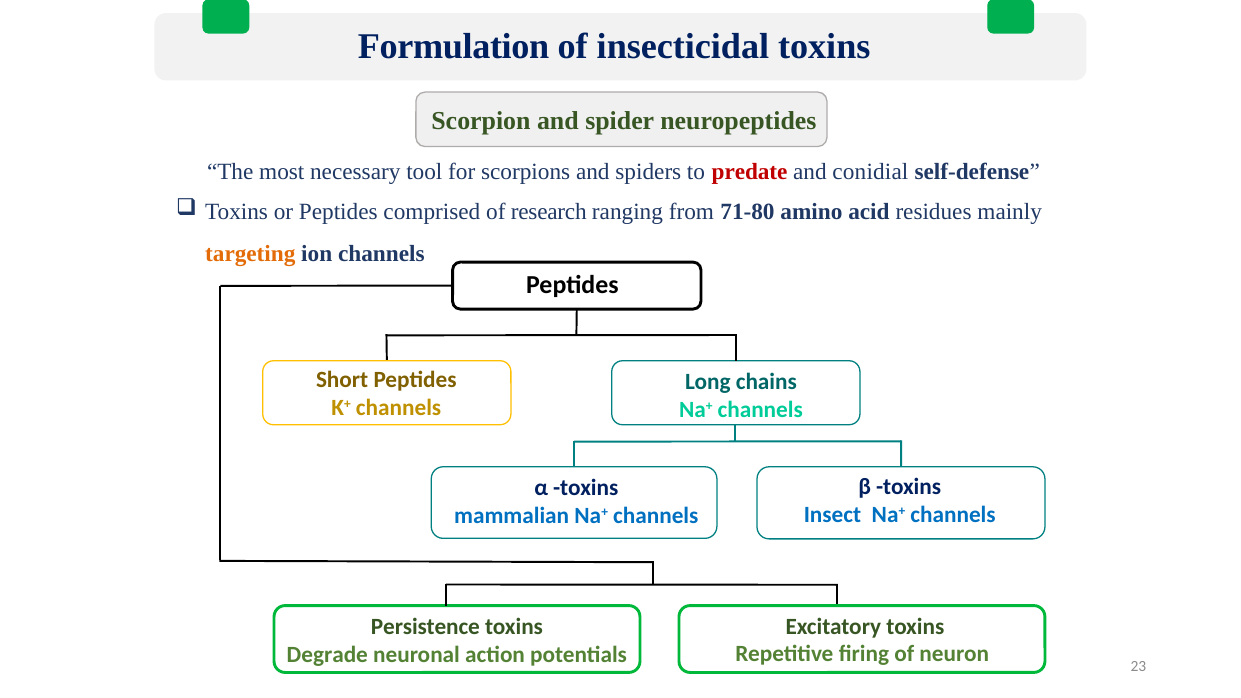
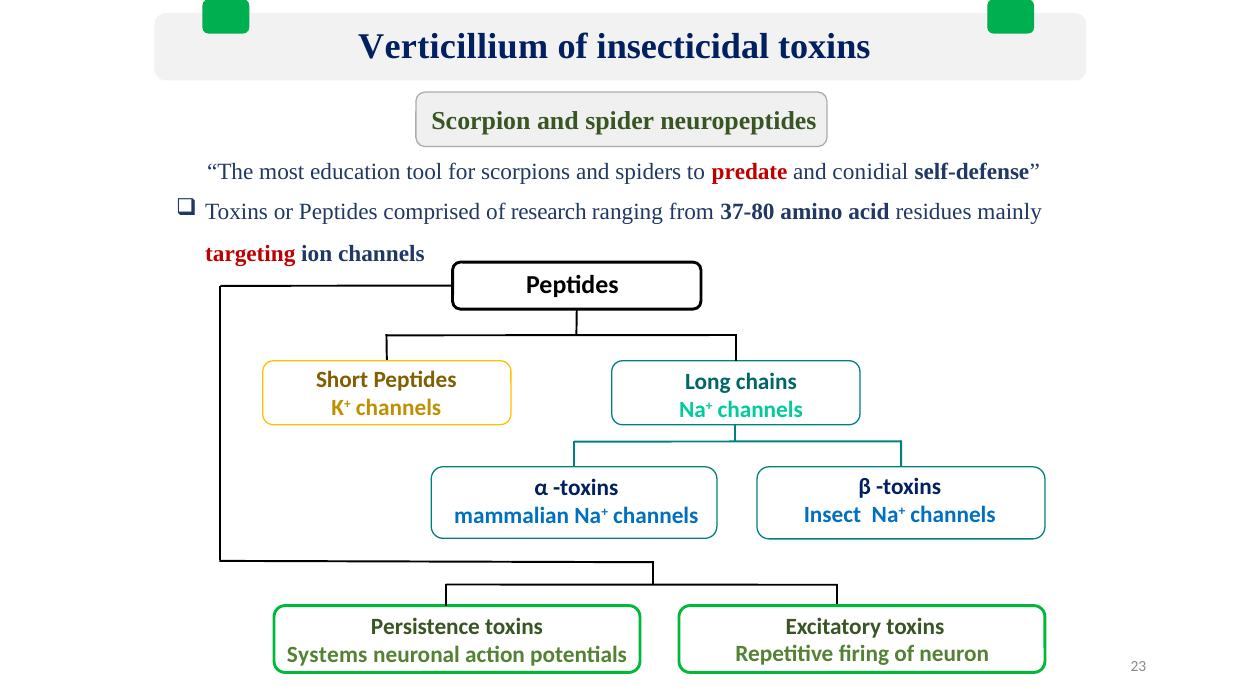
Formulation: Formulation -> Verticillium
necessary: necessary -> education
71-80: 71-80 -> 37-80
targeting colour: orange -> red
Degrade: Degrade -> Systems
